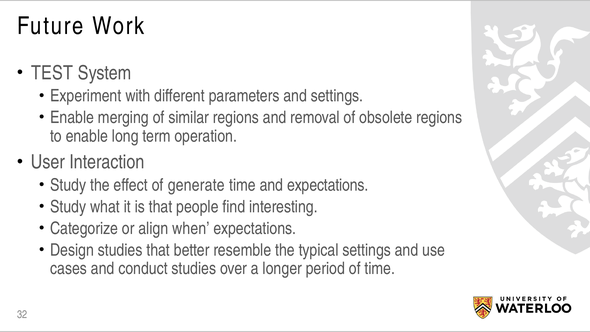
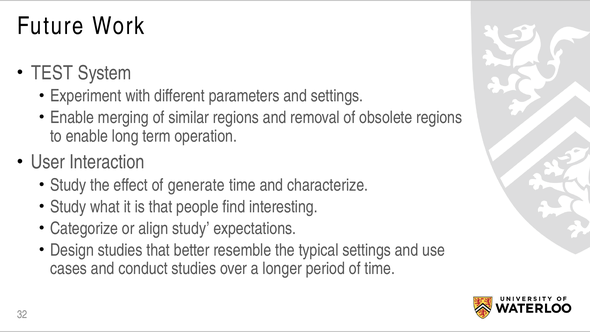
and expectations: expectations -> characterize
align when: when -> study
